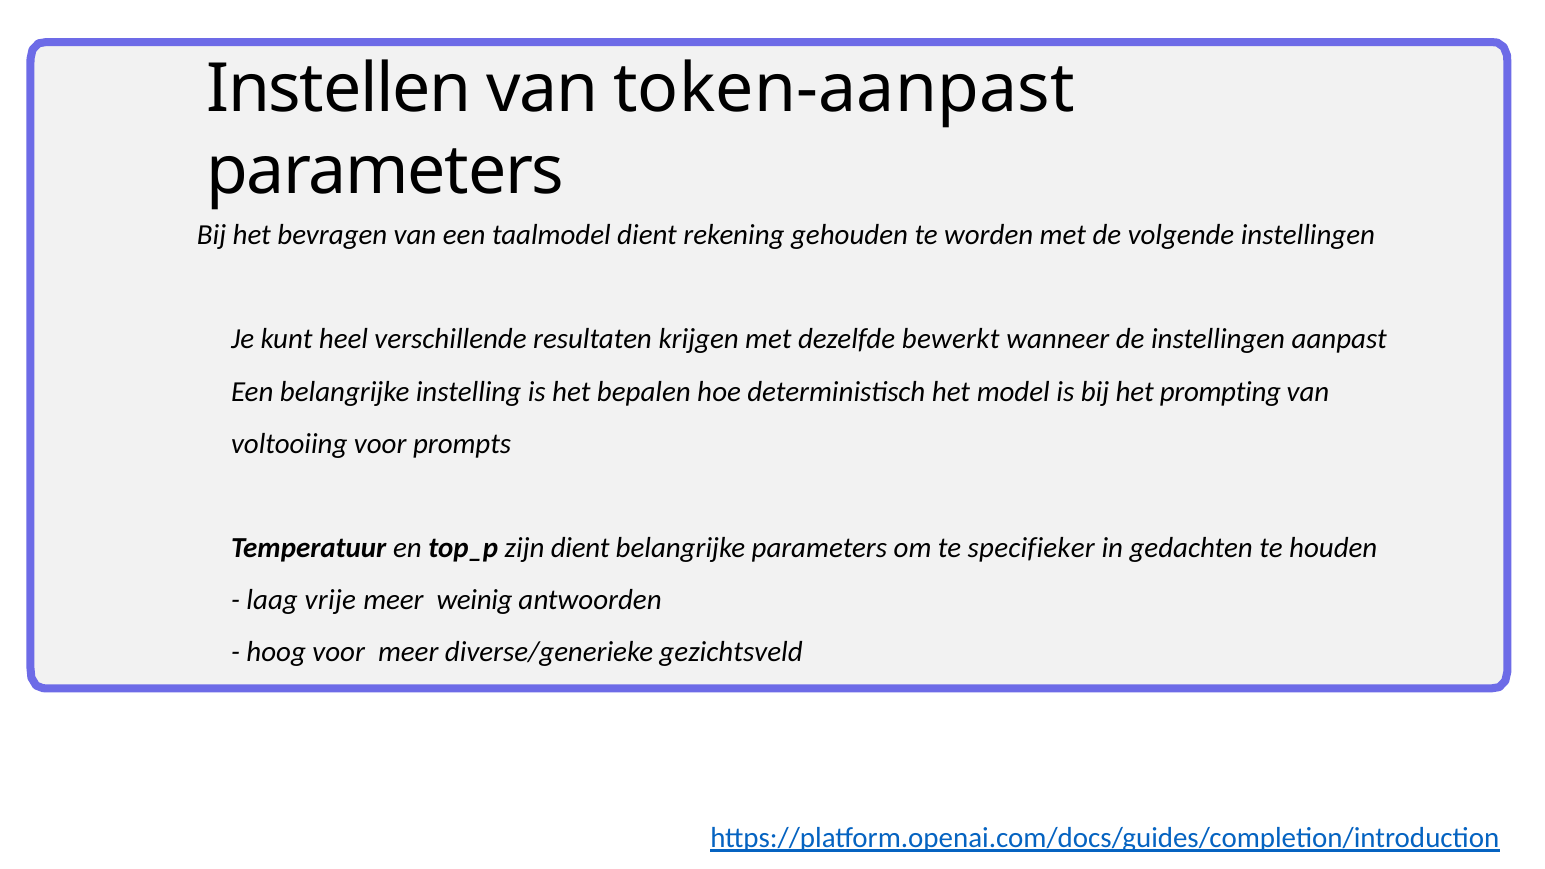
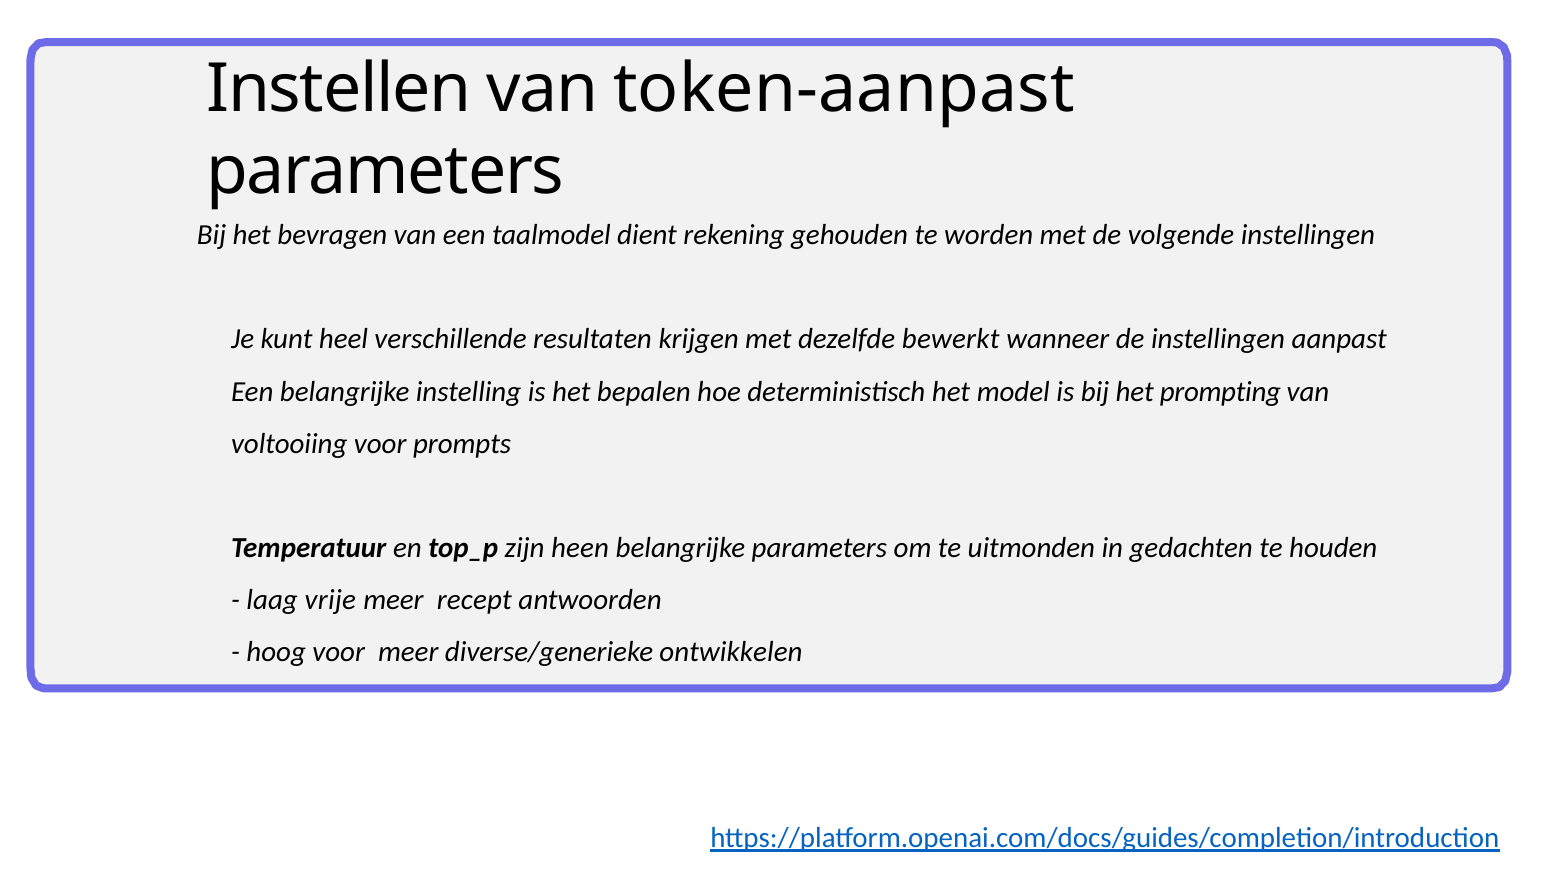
zijn dient: dient -> heen
specifieker: specifieker -> uitmonden
weinig: weinig -> recept
gezichtsveld: gezichtsveld -> ontwikkelen
